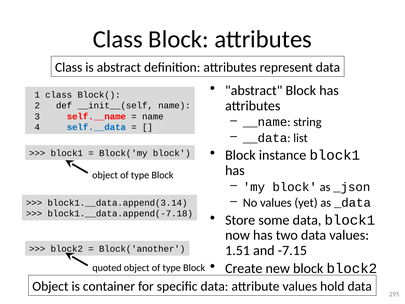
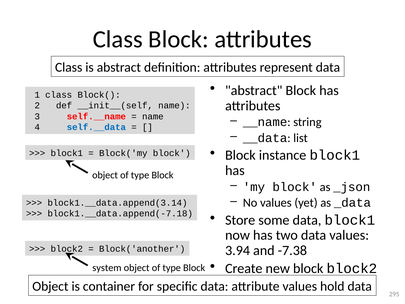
1.51: 1.51 -> 3.94
-7.15: -7.15 -> -7.38
quoted: quoted -> system
